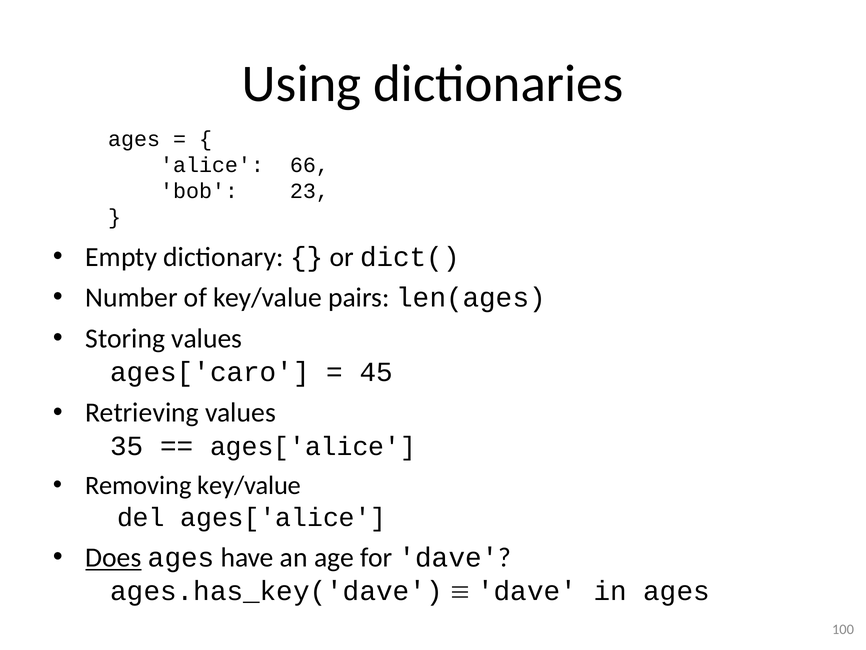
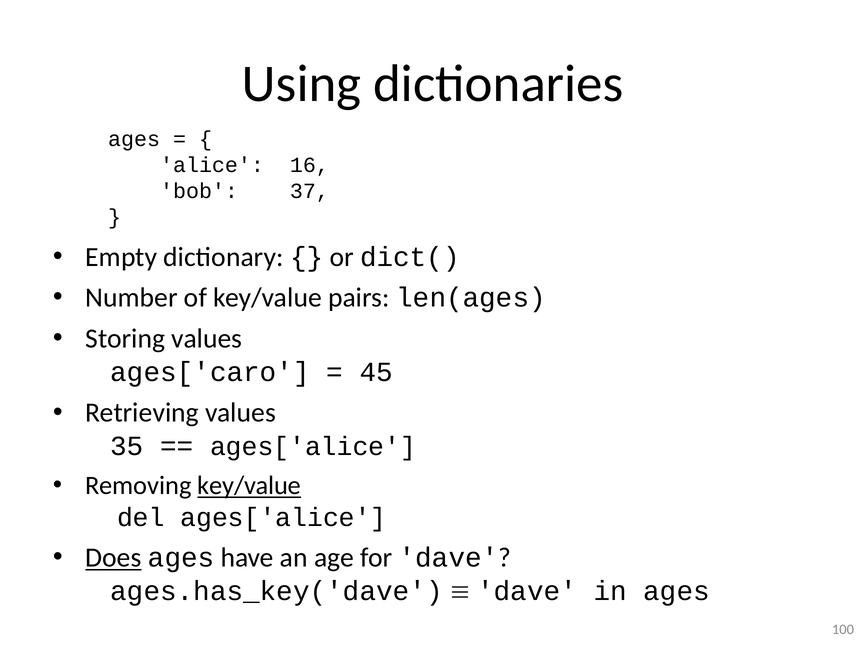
66: 66 -> 16
23: 23 -> 37
key/value at (249, 485) underline: none -> present
